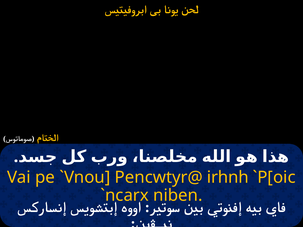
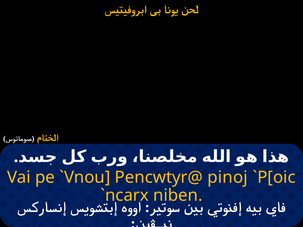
irhnh: irhnh -> pinoj
